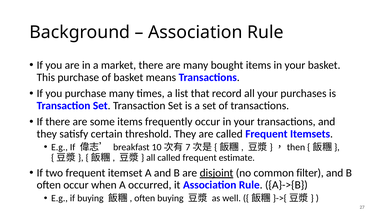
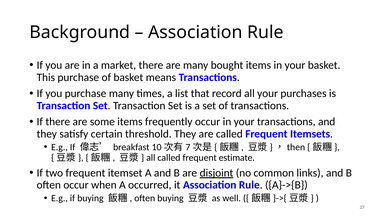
filter: filter -> links
